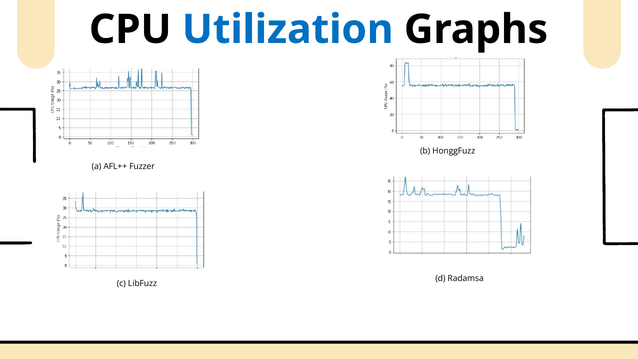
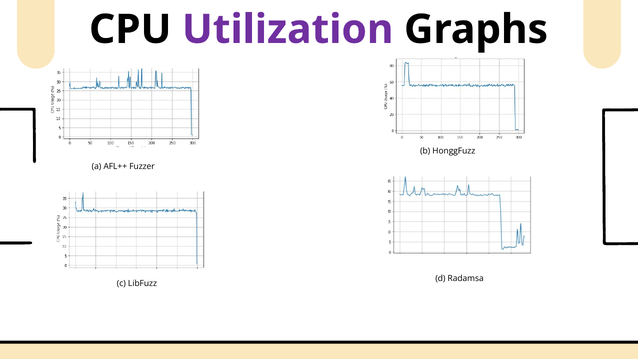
Utilization colour: blue -> purple
